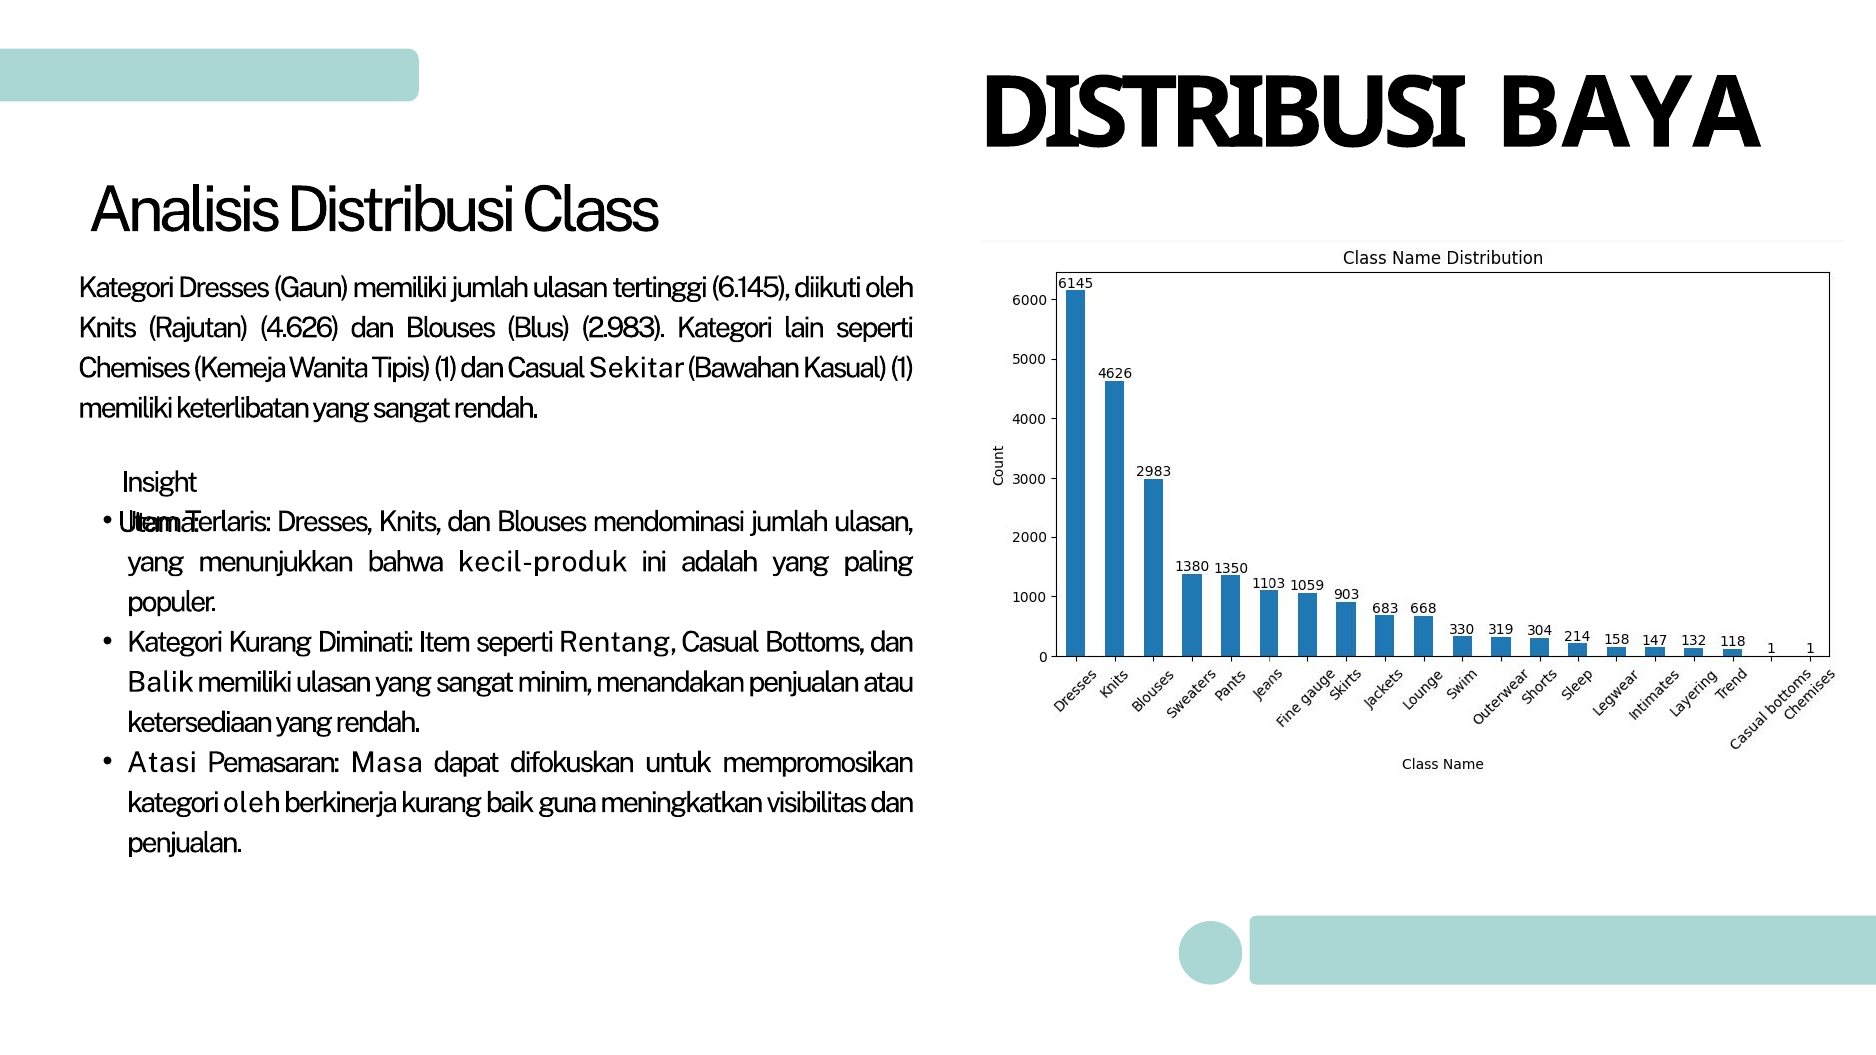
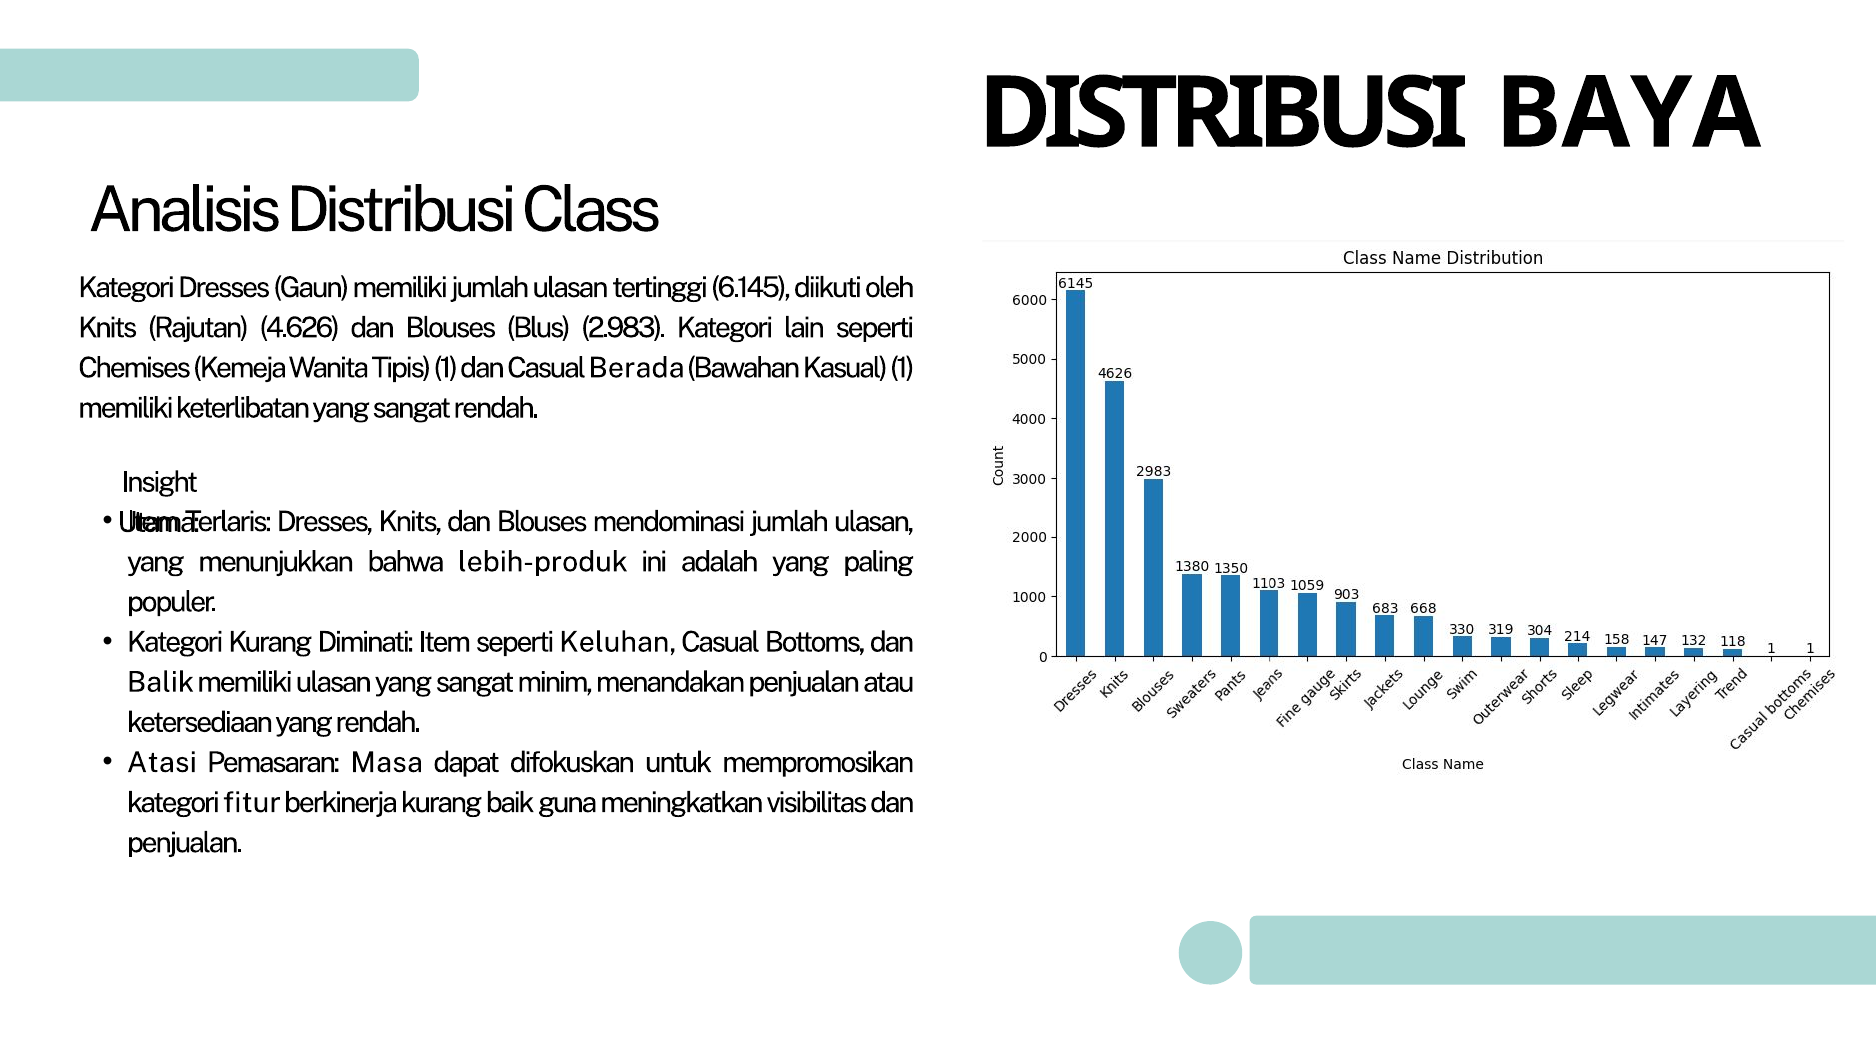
Sekitar: Sekitar -> Berada
kecil-produk: kecil-produk -> lebih-produk
Rentang: Rentang -> Keluhan
kategori oleh: oleh -> fitur
